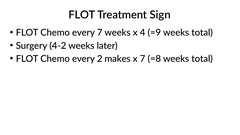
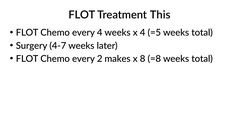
Sign: Sign -> This
every 7: 7 -> 4
=9: =9 -> =5
4-2: 4-2 -> 4-7
x 7: 7 -> 8
